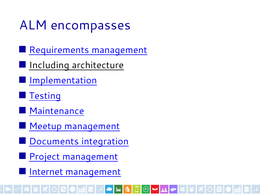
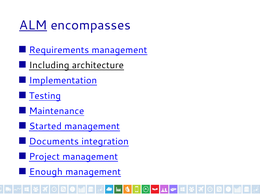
ALM underline: none -> present
Meetup: Meetup -> Started
Internet: Internet -> Enough
